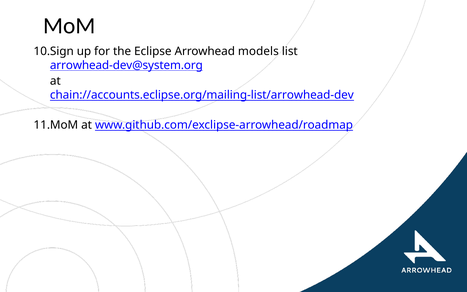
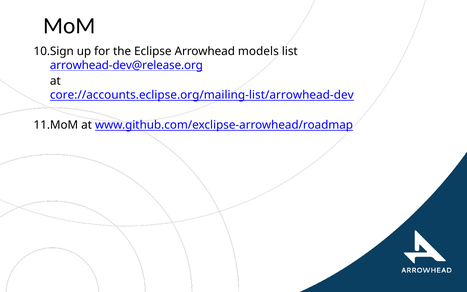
arrowhead-dev@system.org: arrowhead-dev@system.org -> arrowhead-dev@release.org
chain://accounts.eclipse.org/mailing-list/arrowhead-dev: chain://accounts.eclipse.org/mailing-list/arrowhead-dev -> core://accounts.eclipse.org/mailing-list/arrowhead-dev
